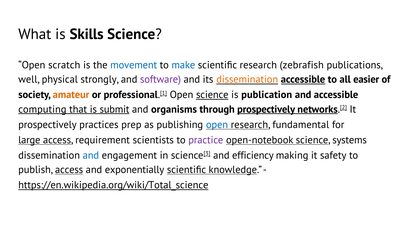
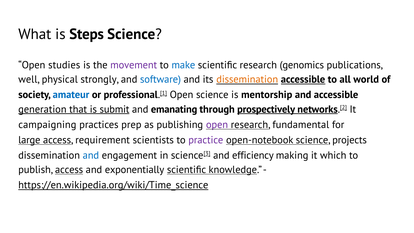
Skills: Skills -> Steps
scratch: scratch -> studies
movement colour: blue -> purple
zebrafish: zebrafish -> genomics
software colour: purple -> blue
easier: easier -> world
amateur colour: orange -> blue
science at (212, 95) underline: present -> none
publication: publication -> mentorship
computing: computing -> generation
organisms: organisms -> emanating
prospectively at (47, 125): prospectively -> campaigning
open at (217, 125) colour: blue -> purple
systems: systems -> projects
safety: safety -> which
https://en.wikipedia.org/wiki/Total_science: https://en.wikipedia.org/wiki/Total_science -> https://en.wikipedia.org/wiki/Time_science
